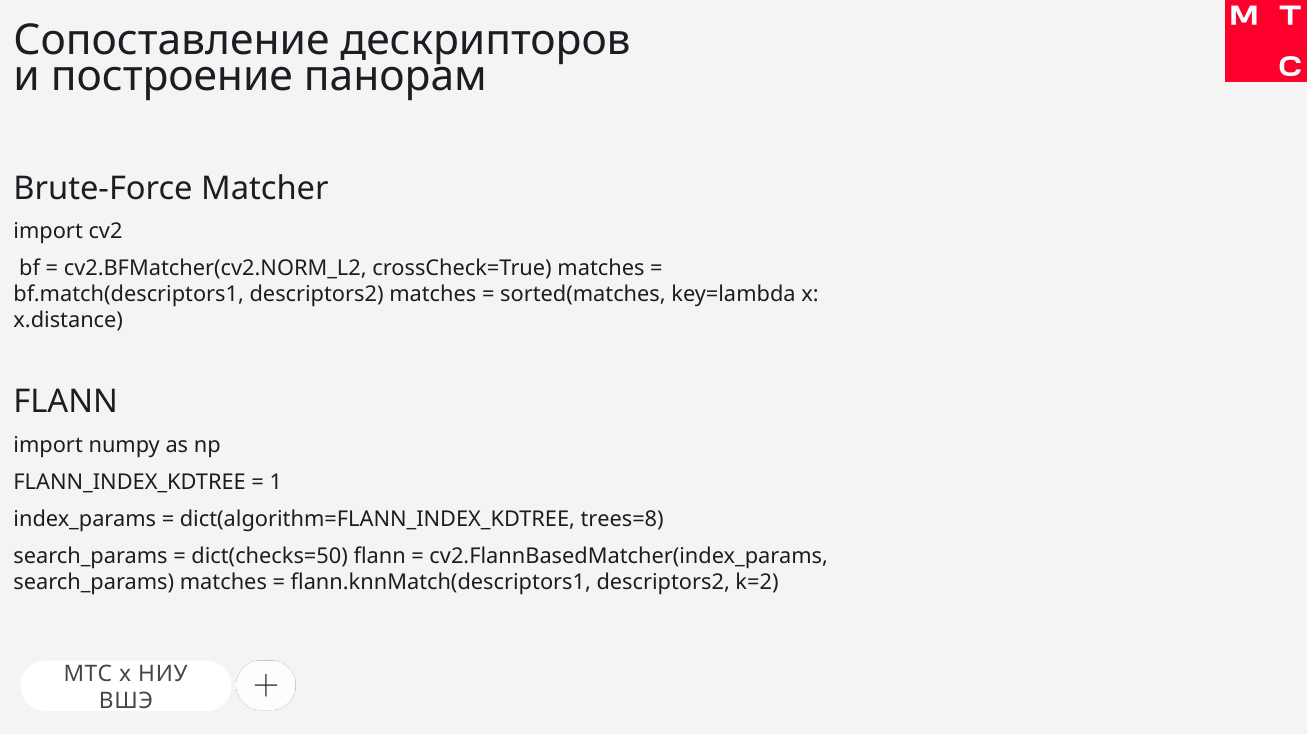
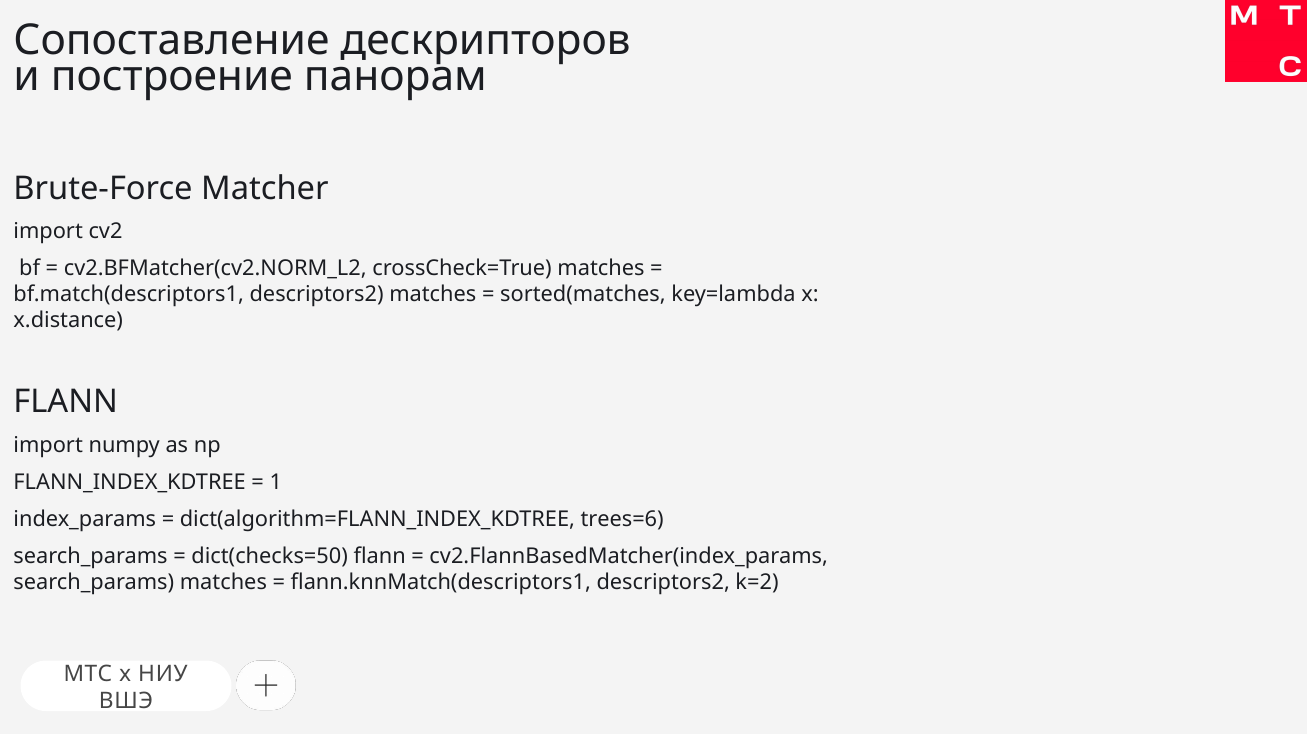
trees=8: trees=8 -> trees=6
